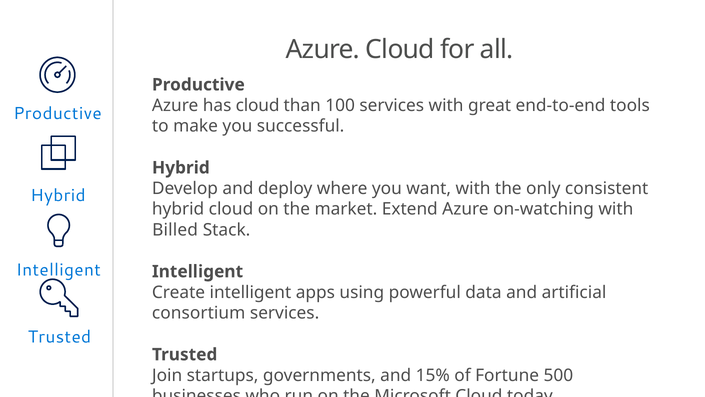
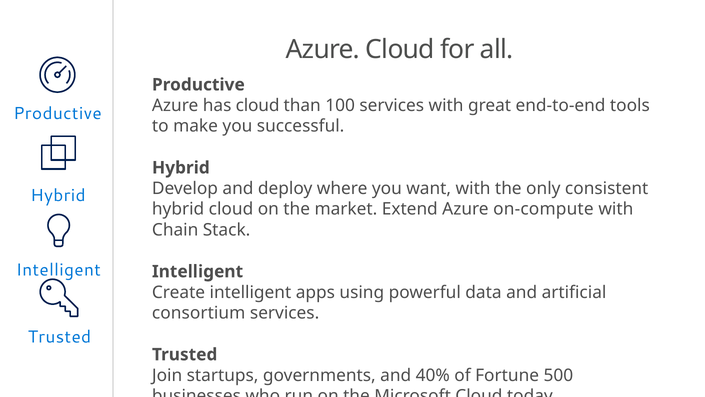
on-watching: on-watching -> on-compute
Billed: Billed -> Chain
15%: 15% -> 40%
